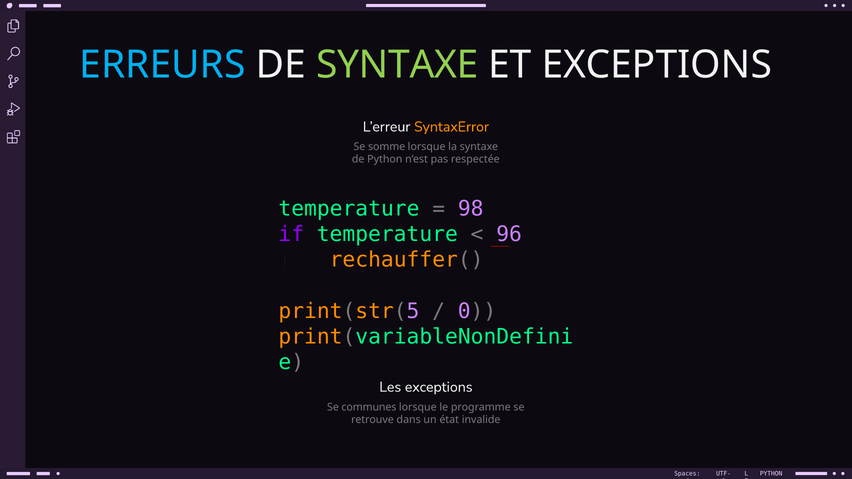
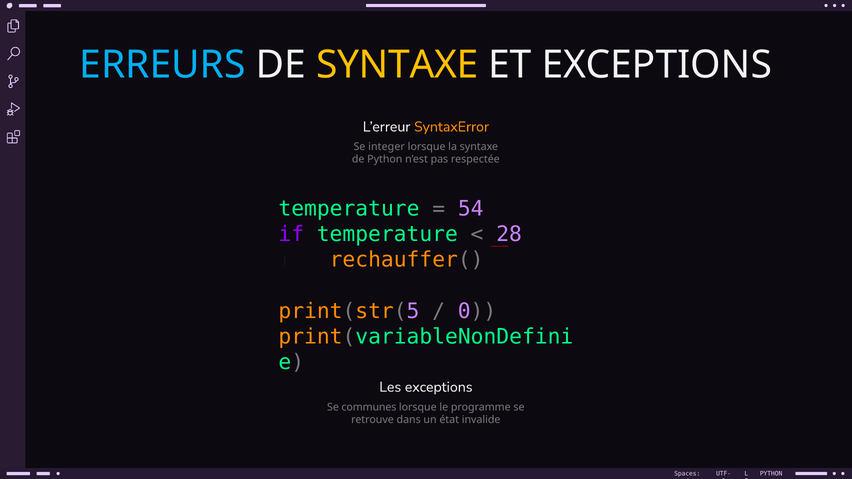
SYNTAXE at (397, 65) colour: light green -> yellow
somme: somme -> integer
98: 98 -> 54
96: 96 -> 28
